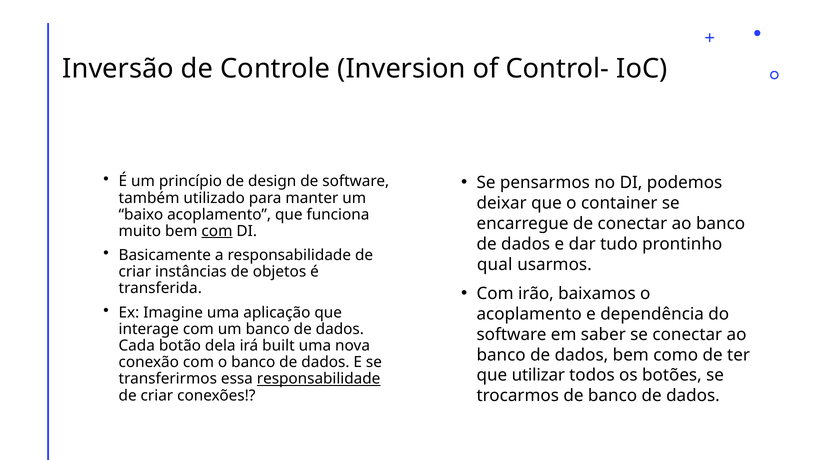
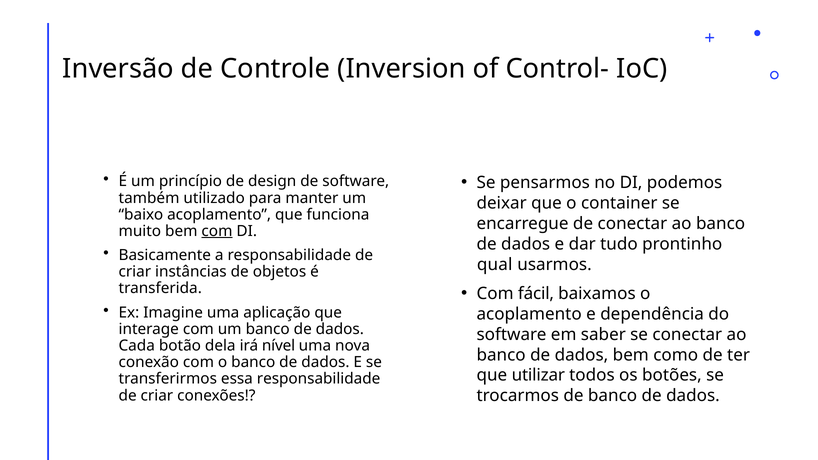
irão: irão -> fácil
built: built -> nível
responsabilidade at (319, 379) underline: present -> none
